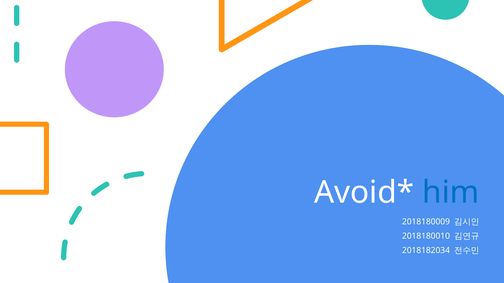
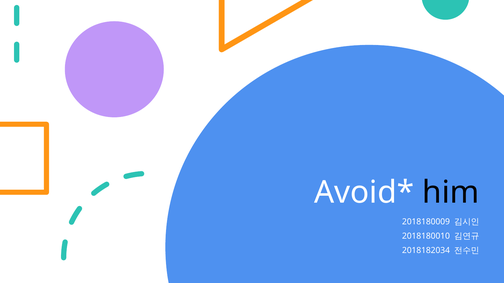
him colour: blue -> black
